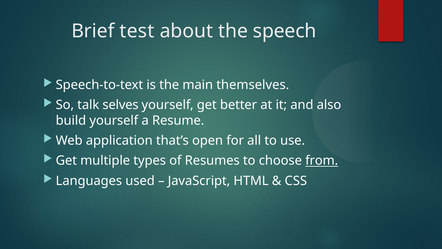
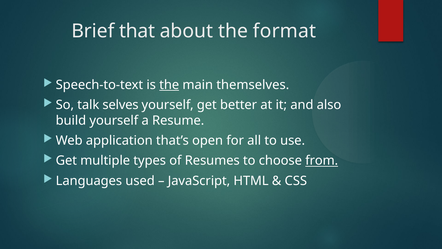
test: test -> that
speech: speech -> format
the at (169, 85) underline: none -> present
